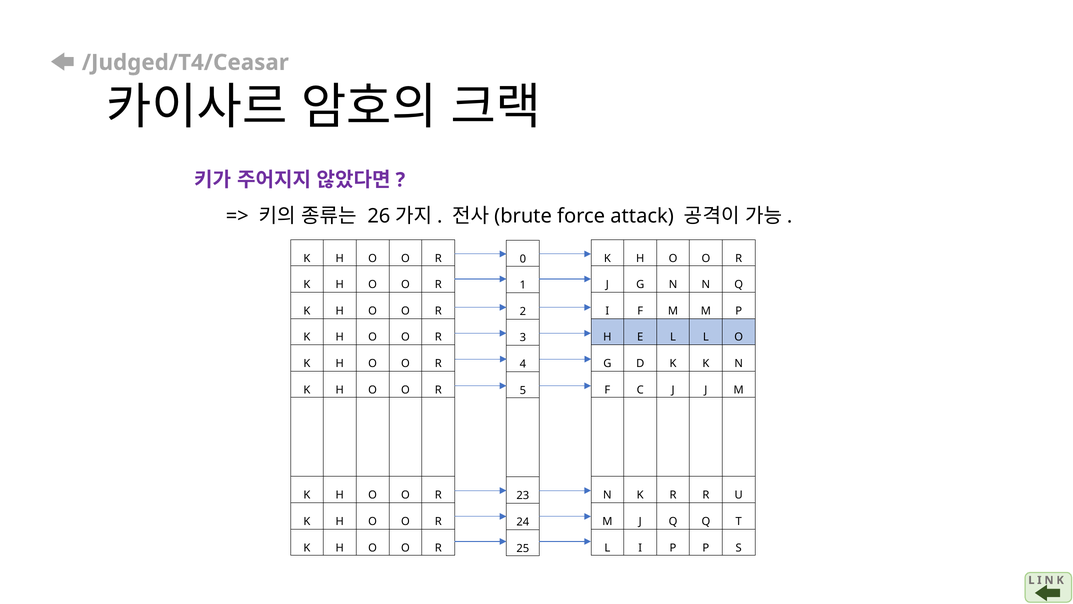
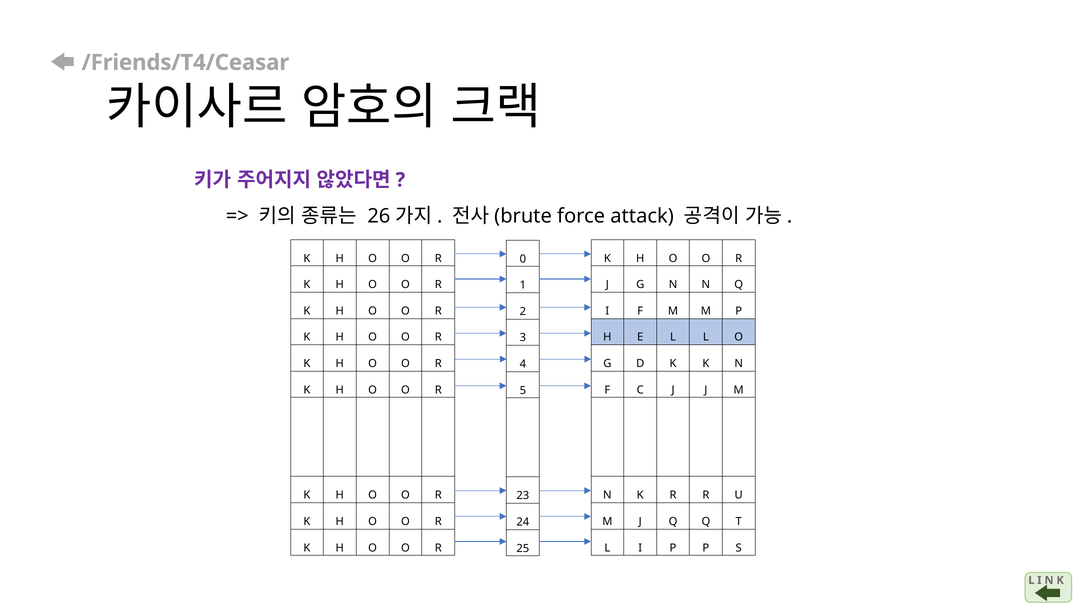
/Judged/T4/Ceasar: /Judged/T4/Ceasar -> /Friends/T4/Ceasar
